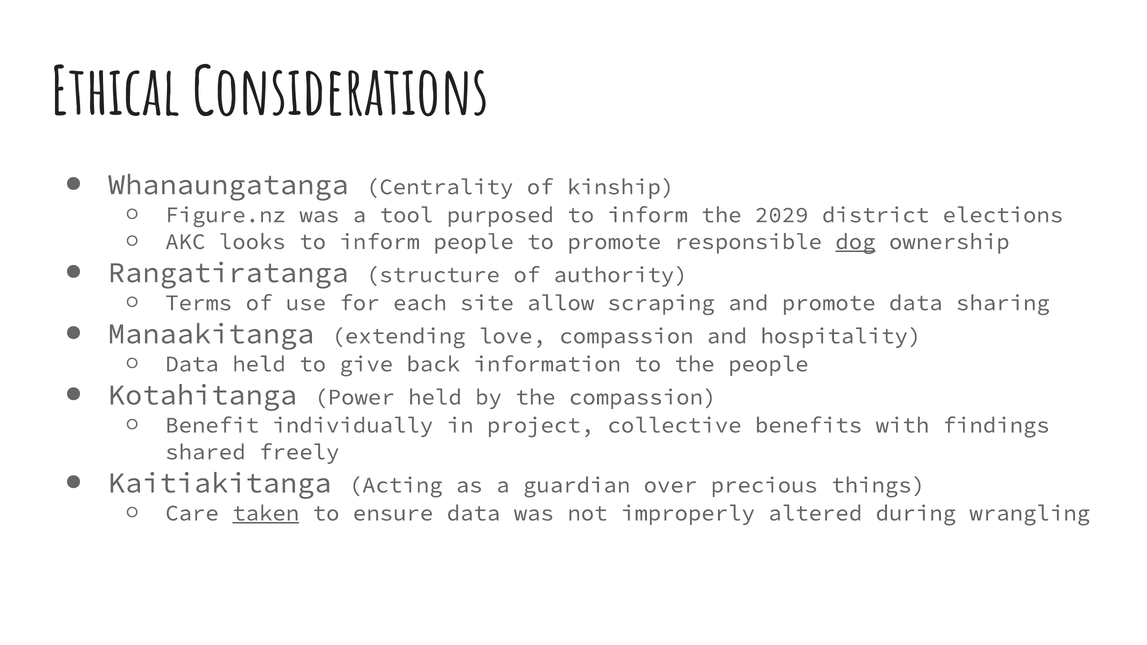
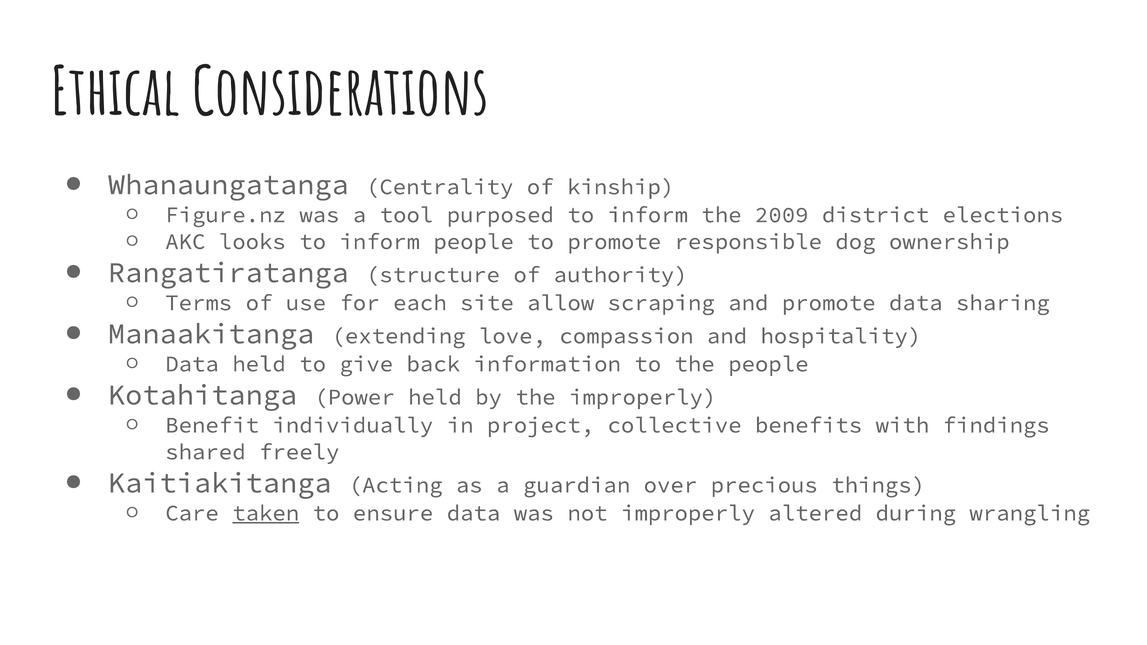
2029: 2029 -> 2009
dog underline: present -> none
the compassion: compassion -> improperly
